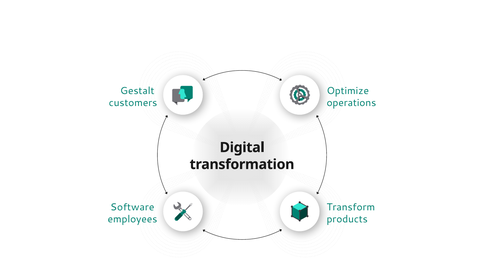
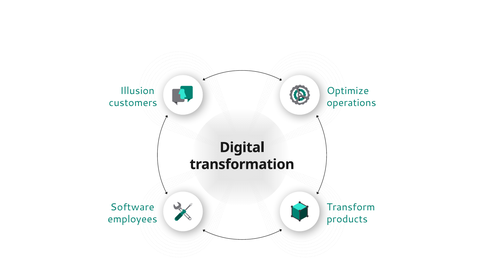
Gestalt: Gestalt -> Illusion
